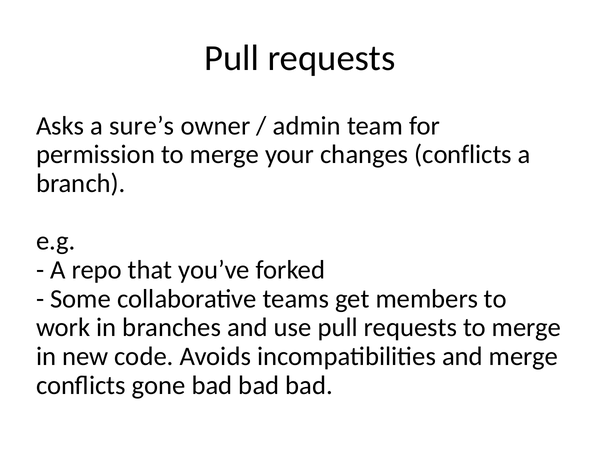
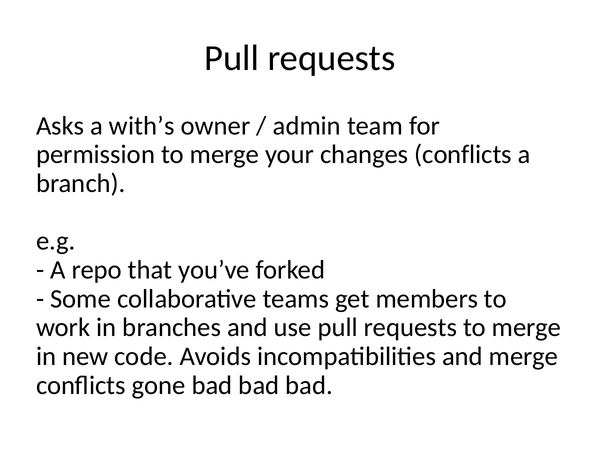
sure’s: sure’s -> with’s
